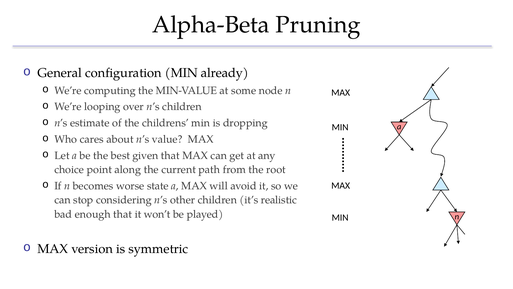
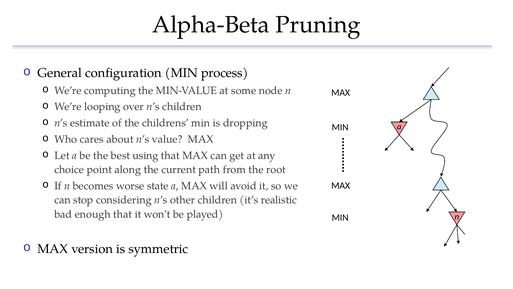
already: already -> process
given: given -> using
